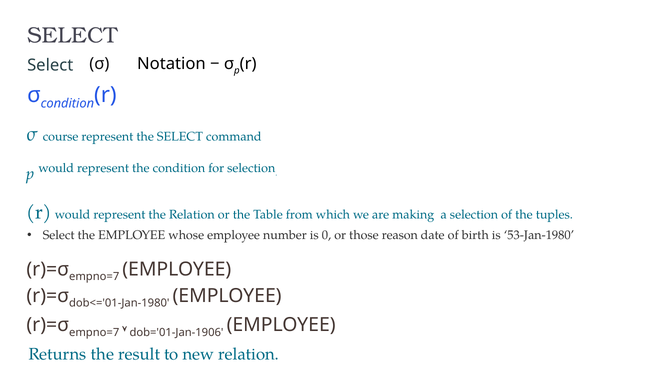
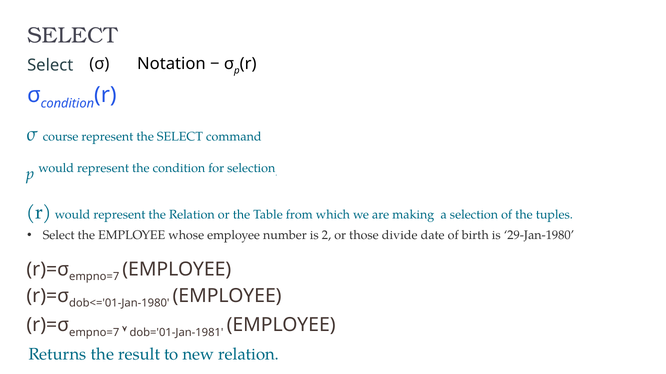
0: 0 -> 2
reason: reason -> divide
53-Jan-1980: 53-Jan-1980 -> 29-Jan-1980
dob='01-Jan-1906: dob='01-Jan-1906 -> dob='01-Jan-1981
